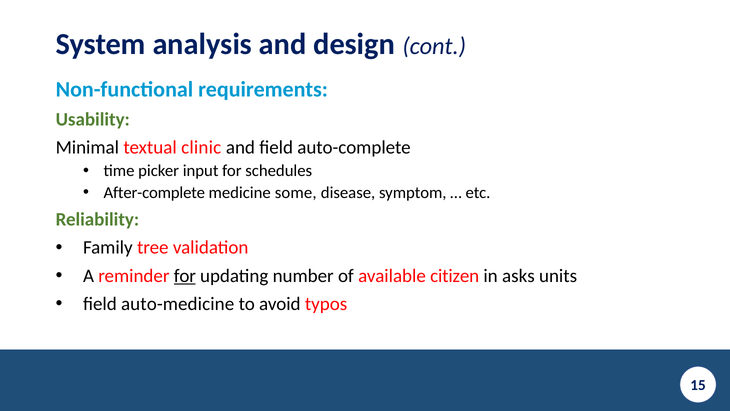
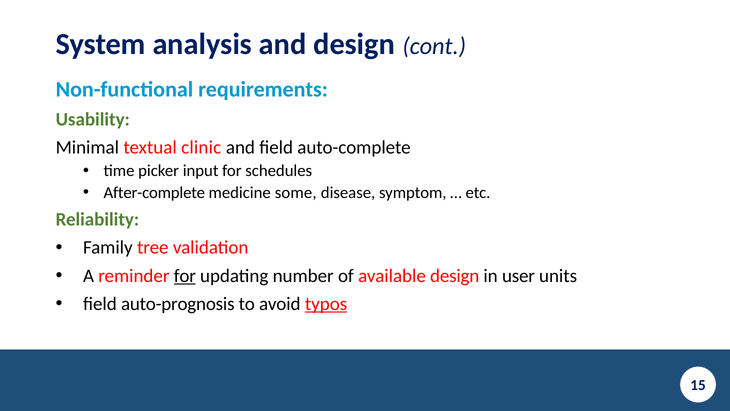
available citizen: citizen -> design
asks: asks -> user
auto-medicine: auto-medicine -> auto-prognosis
typos underline: none -> present
